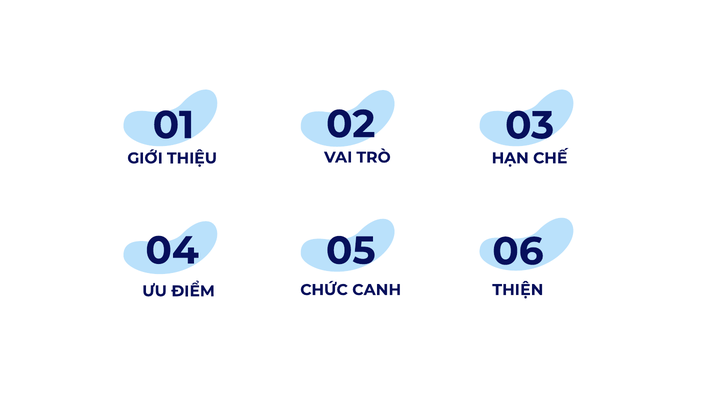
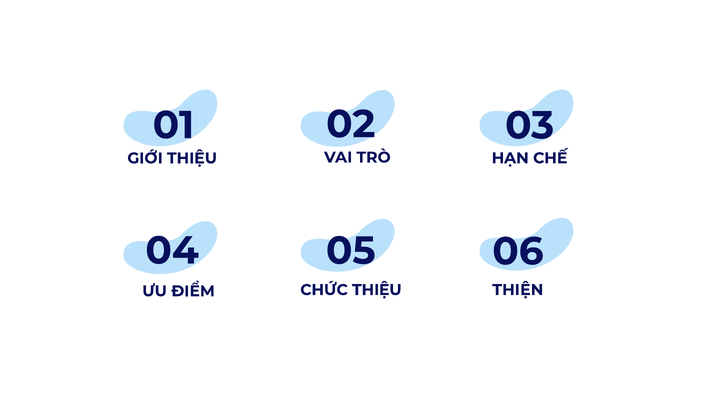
CHỨC CANH: CANH -> THIỆU
